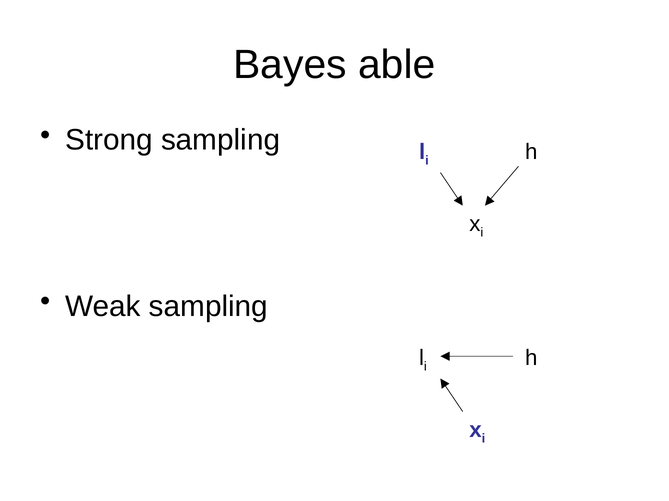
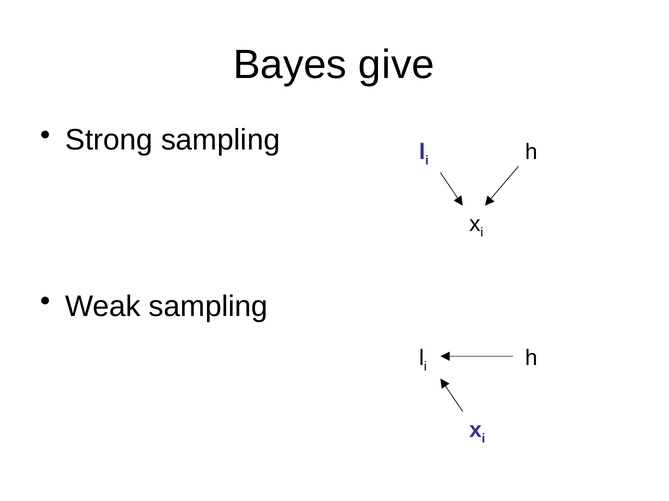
able: able -> give
